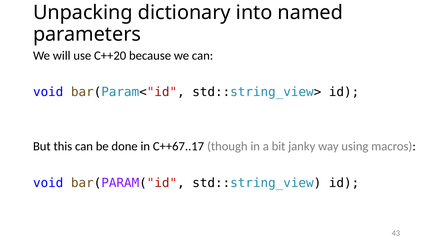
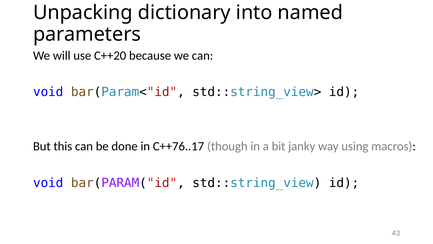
C++67..17: C++67..17 -> C++76..17
